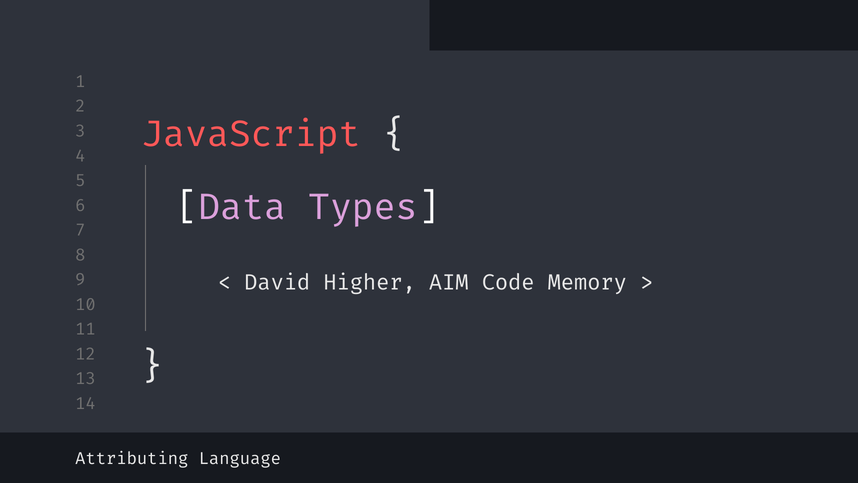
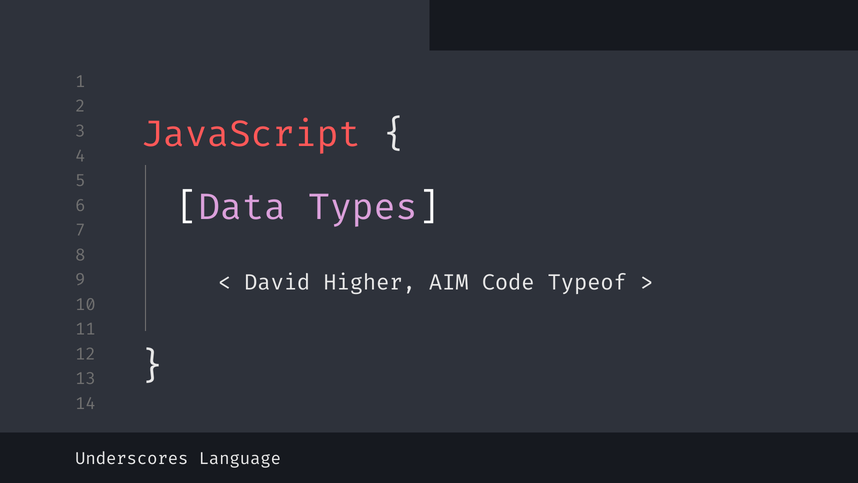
Memory: Memory -> Typeof
Attributing: Attributing -> Underscores
